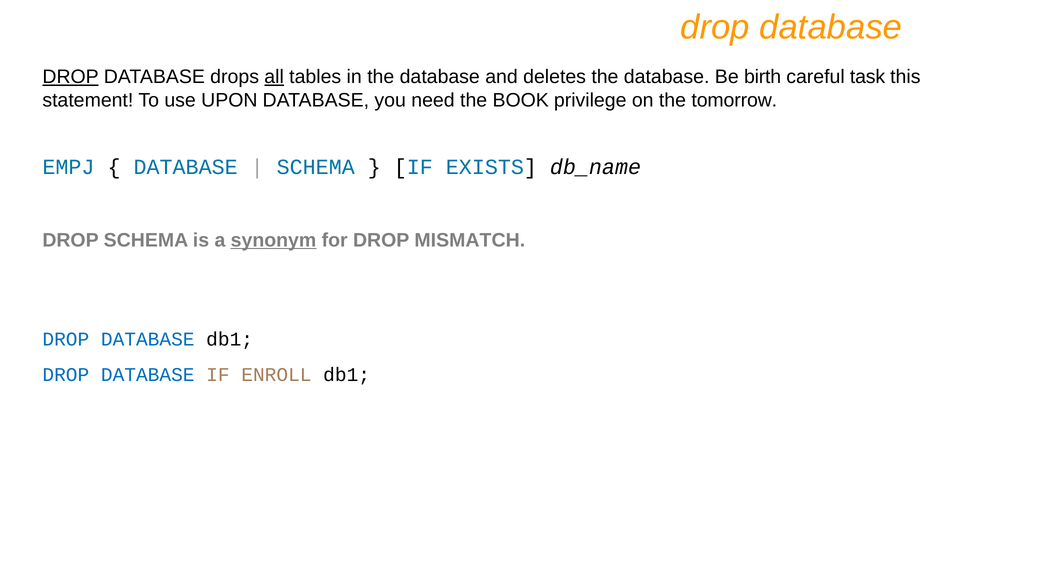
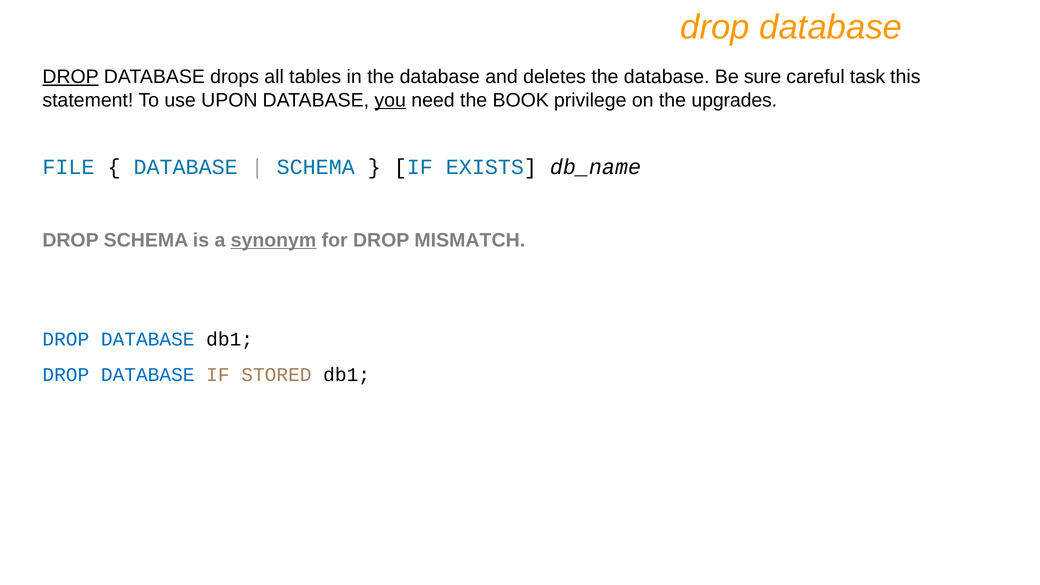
all underline: present -> none
birth: birth -> sure
you underline: none -> present
tomorrow: tomorrow -> upgrades
EMPJ: EMPJ -> FILE
ENROLL: ENROLL -> STORED
